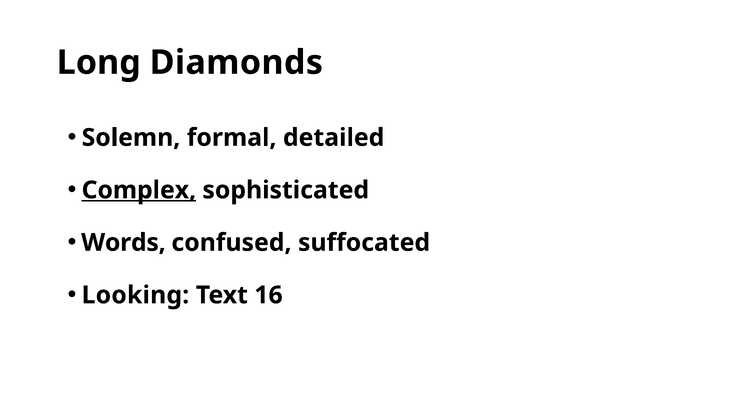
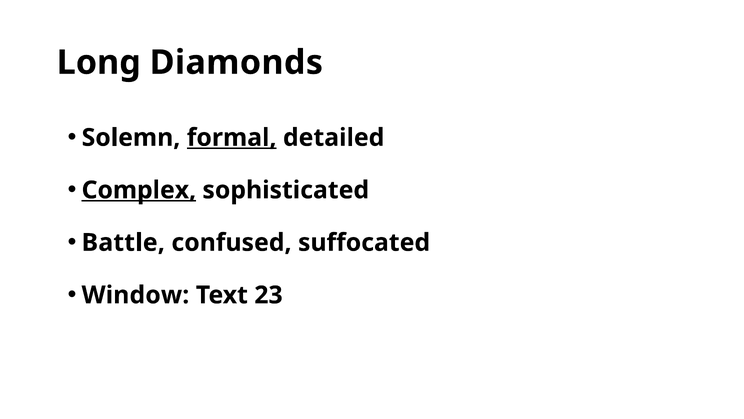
formal underline: none -> present
Words: Words -> Battle
Looking: Looking -> Window
16: 16 -> 23
